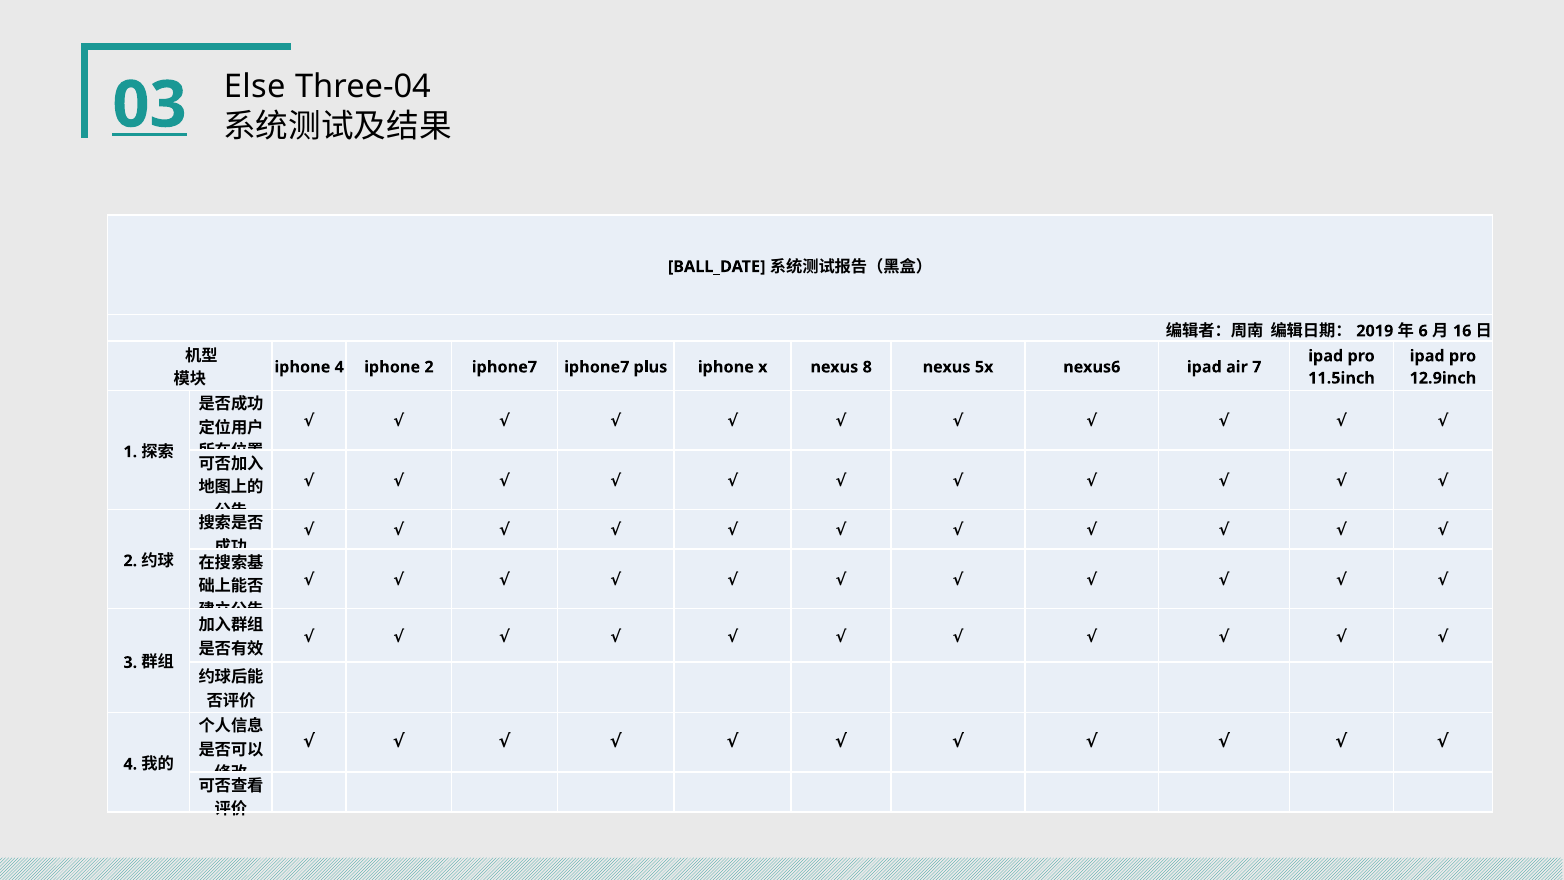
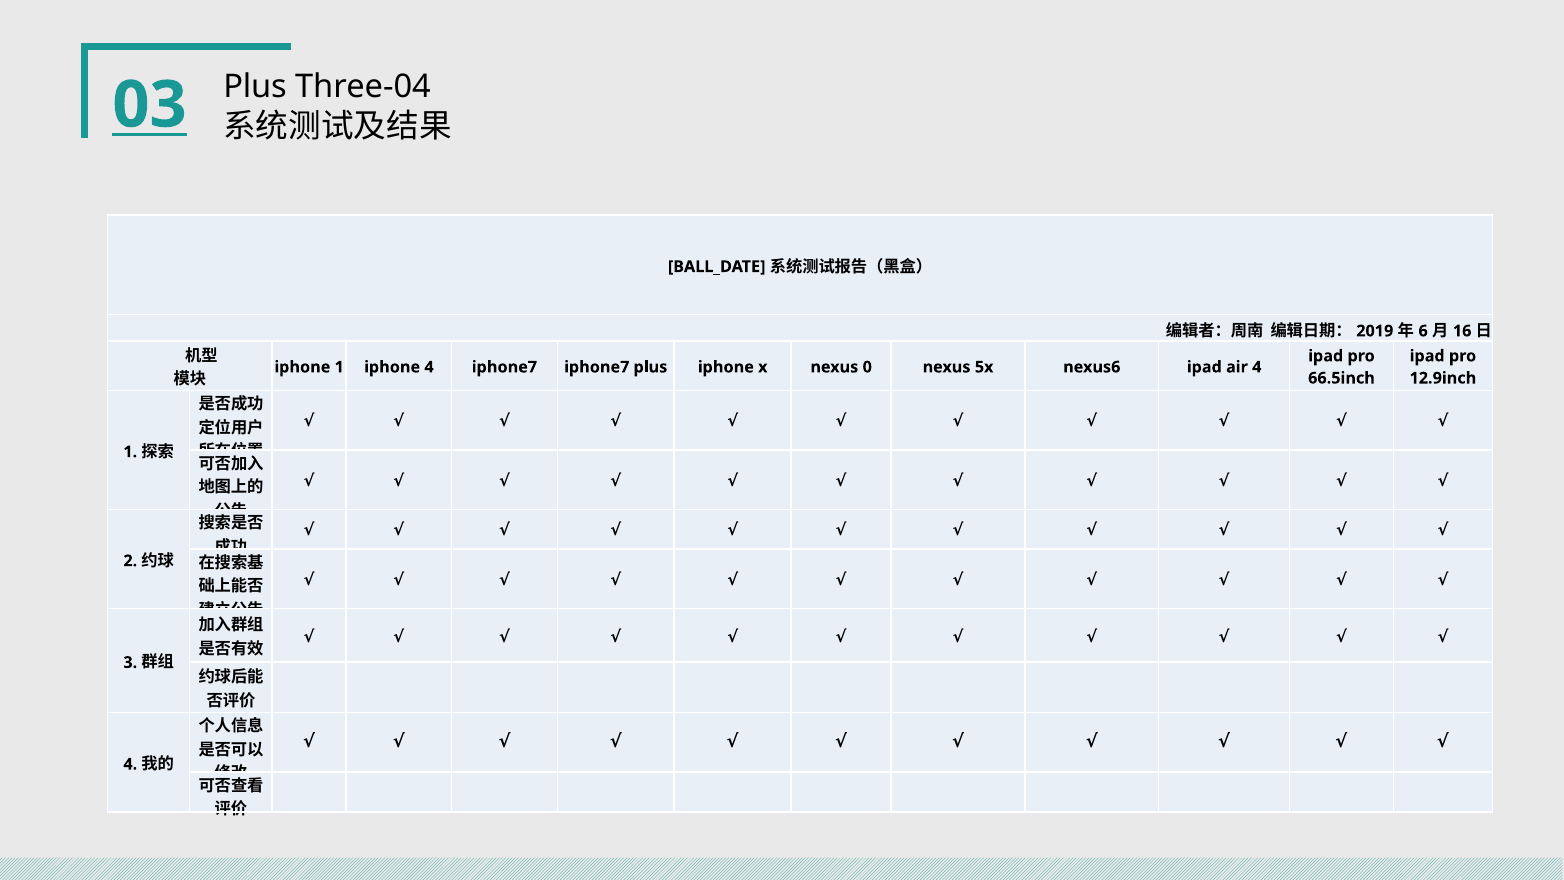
Else at (255, 87): Else -> Plus
iphone 4: 4 -> 1
iphone 2: 2 -> 4
8: 8 -> 0
air 7: 7 -> 4
11.5inch: 11.5inch -> 66.5inch
